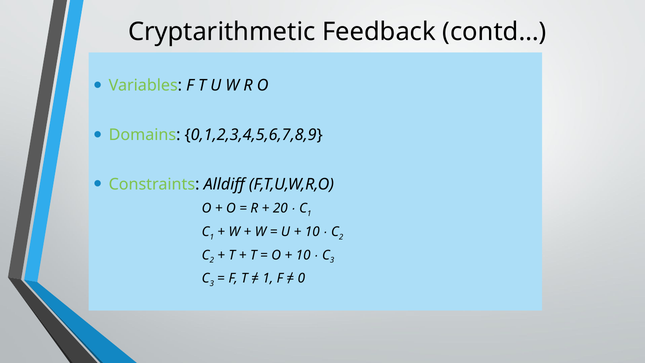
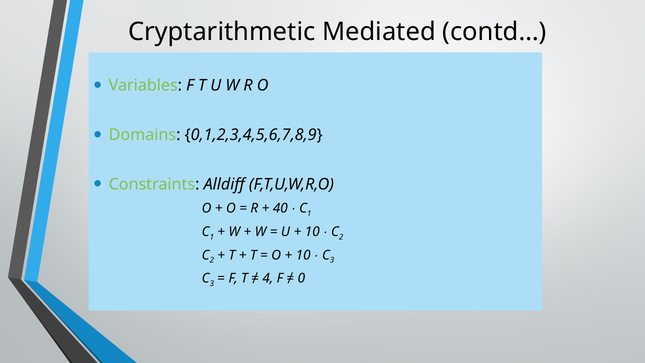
Feedback: Feedback -> Mediated
20: 20 -> 40
1 at (268, 278): 1 -> 4
